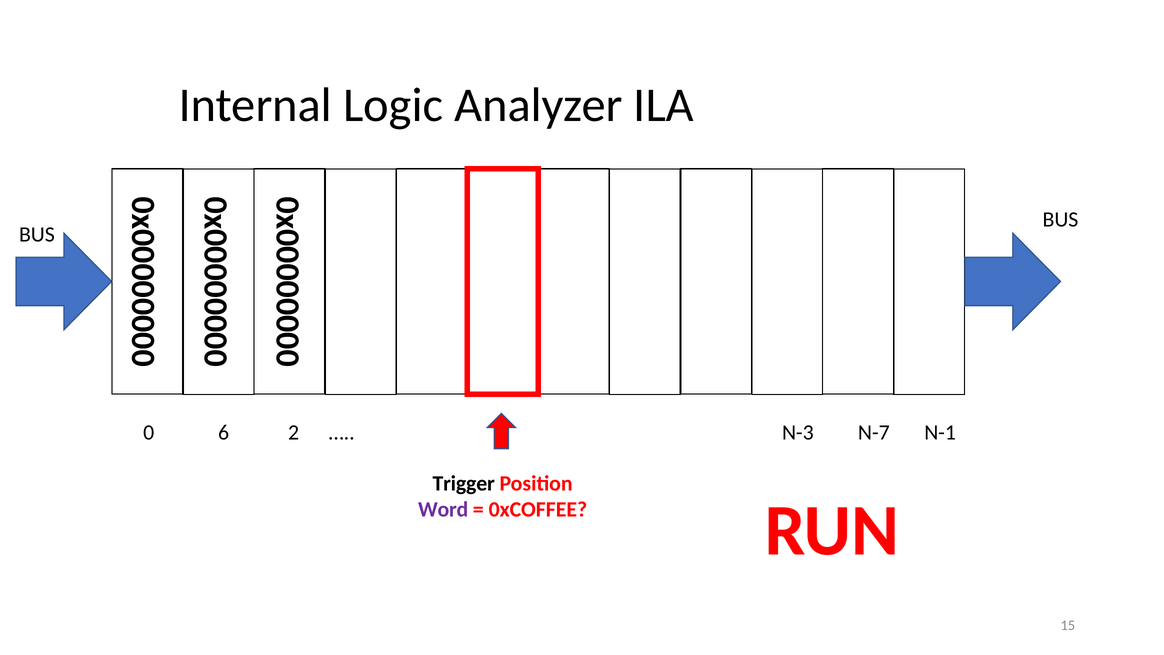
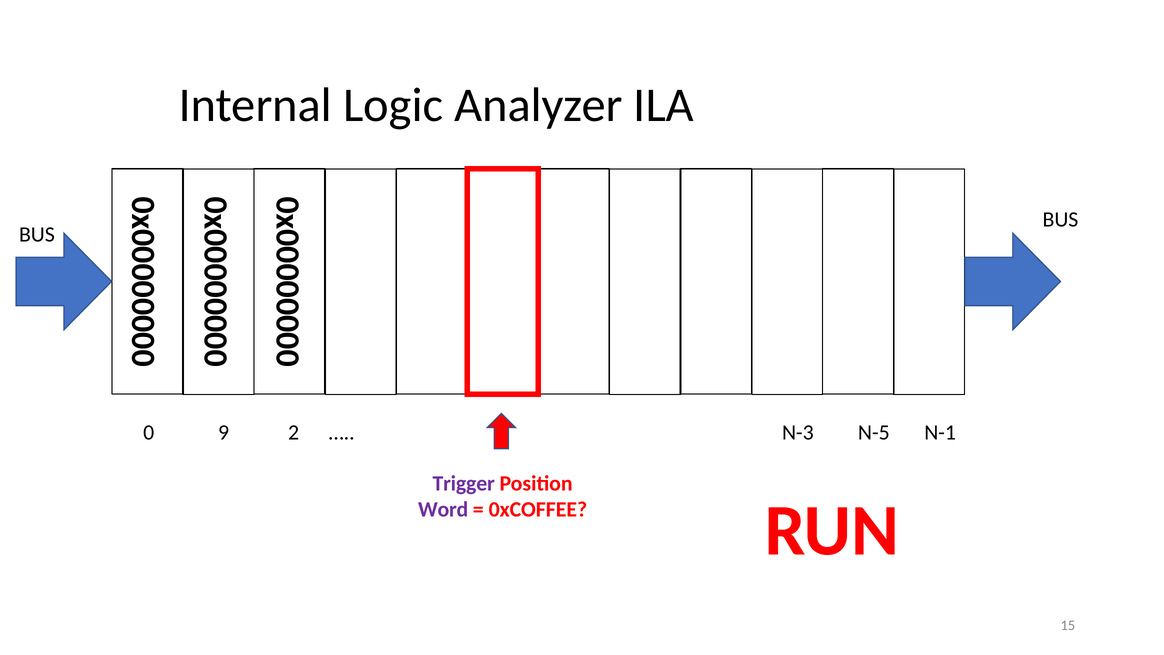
6: 6 -> 9
N-7: N-7 -> N-5
Trigger colour: black -> purple
